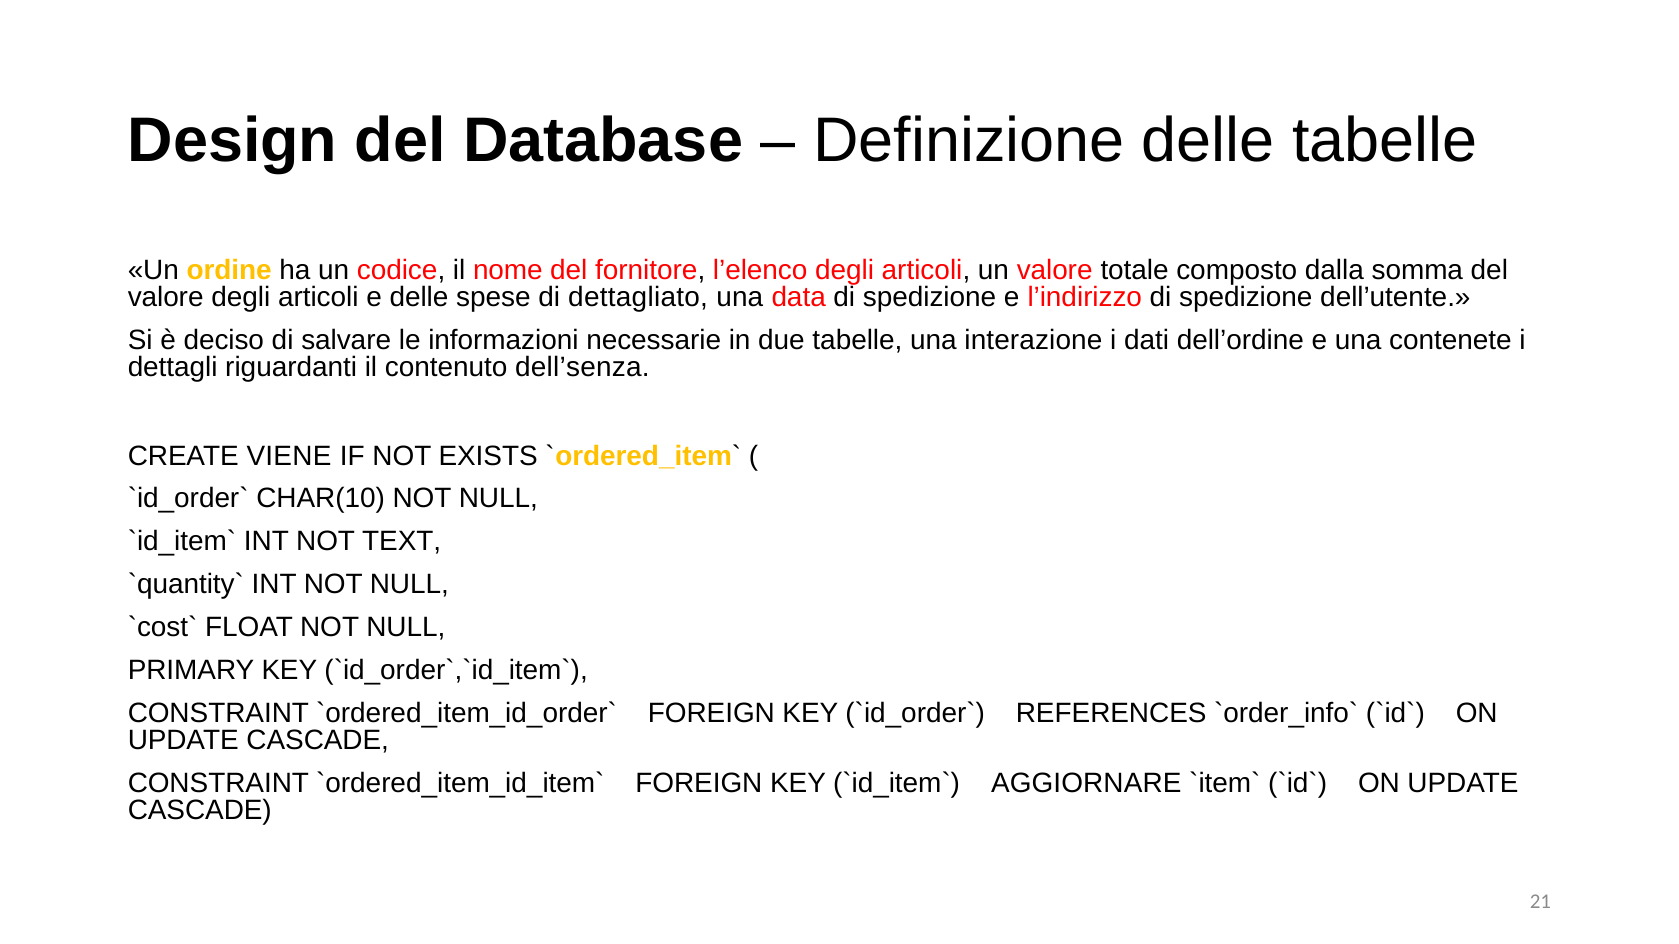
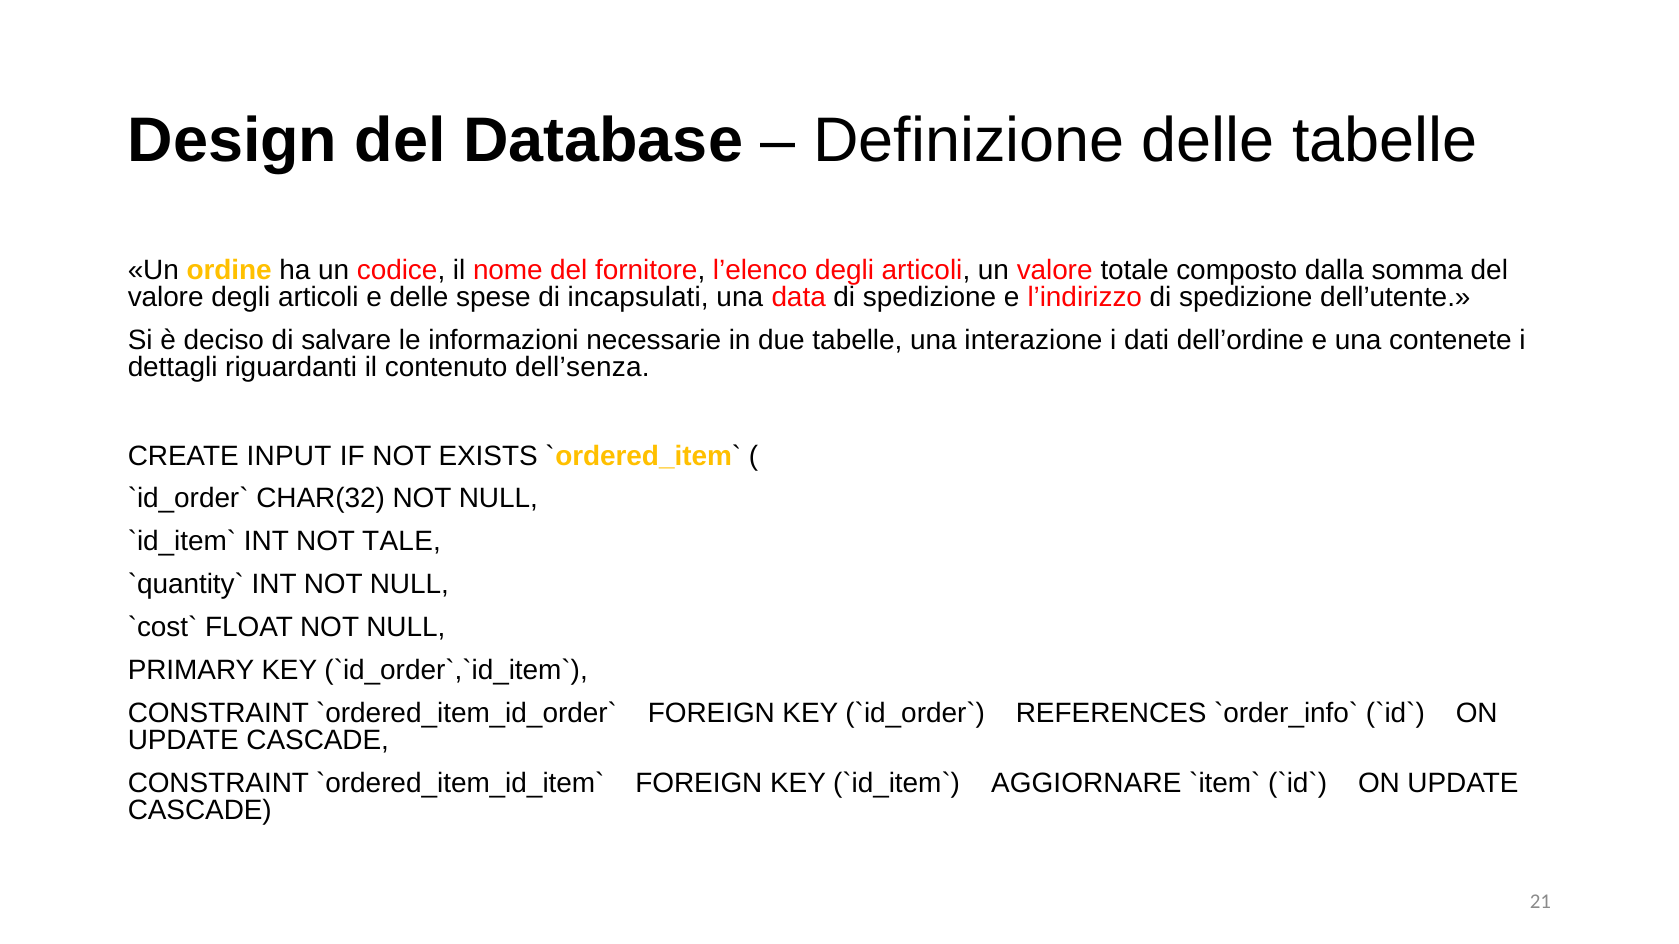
dettagliato: dettagliato -> incapsulati
VIENE: VIENE -> INPUT
CHAR(10: CHAR(10 -> CHAR(32
TEXT: TEXT -> TALE
